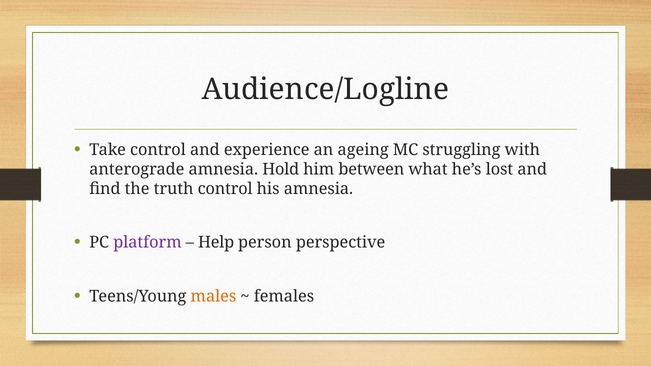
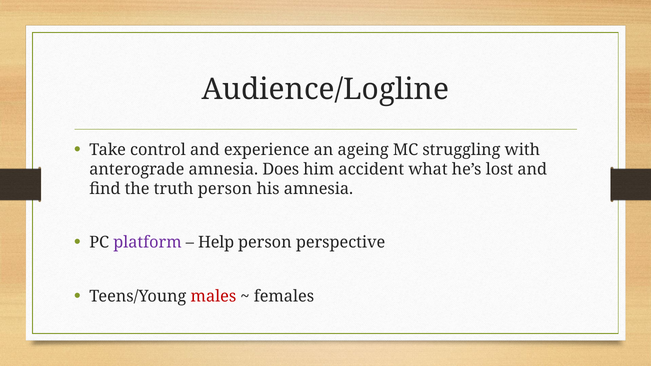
Hold: Hold -> Does
between: between -> accident
truth control: control -> person
males colour: orange -> red
